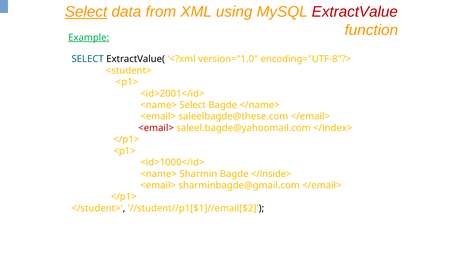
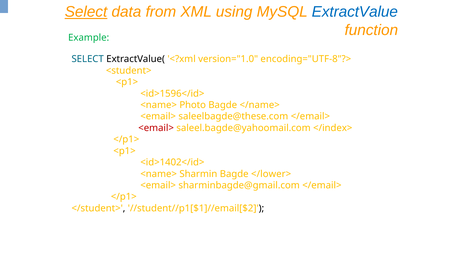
ExtractValue colour: red -> blue
Example underline: present -> none
<id>2001</id>: <id>2001</id> -> <id>1596</id>
<name> Select: Select -> Photo
<id>1000</id>: <id>1000</id> -> <id>1402</id>
</inside>: </inside> -> </lower>
